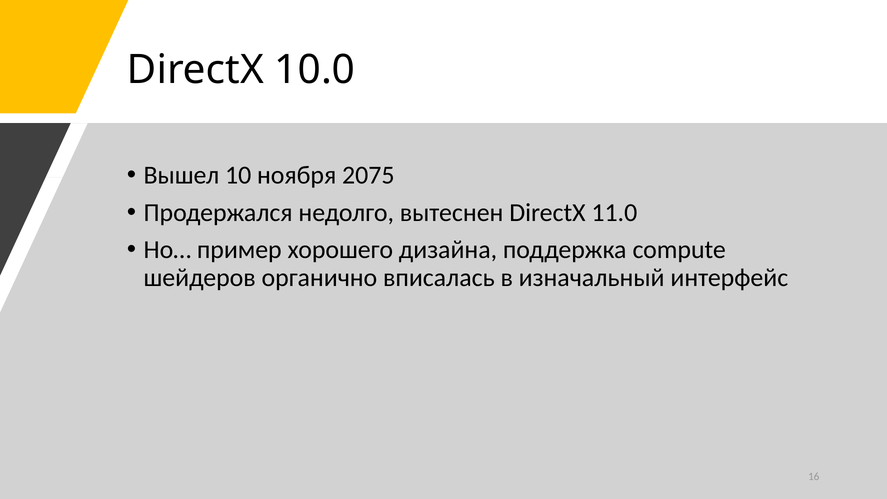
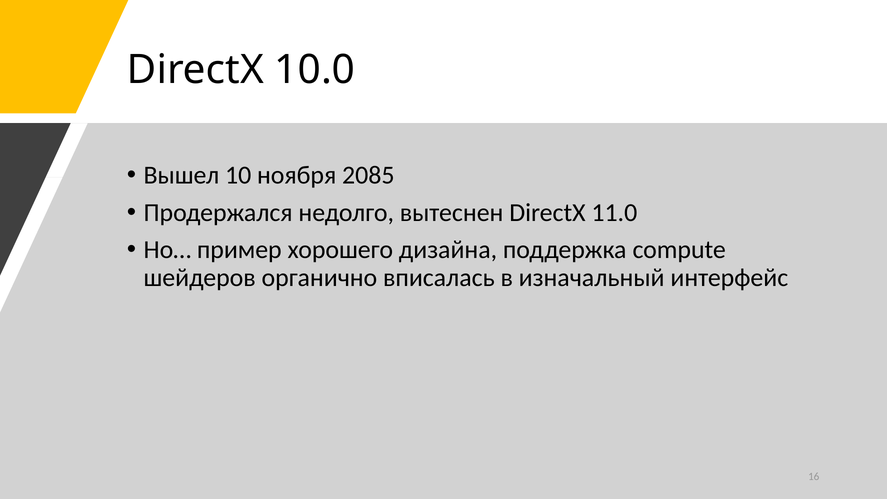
2075: 2075 -> 2085
